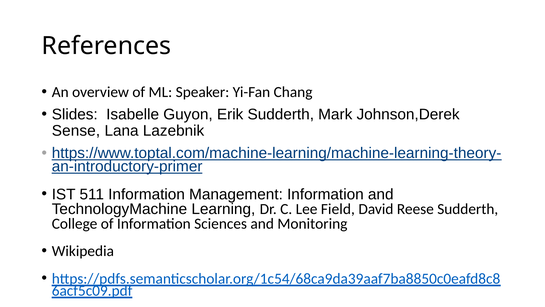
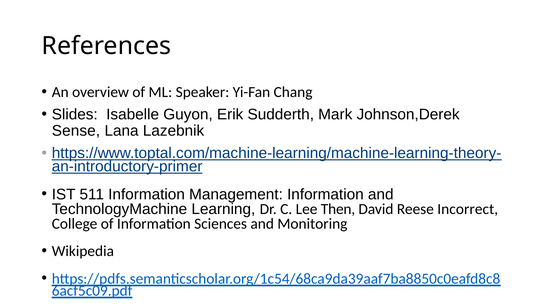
Field: Field -> Then
Reese Sudderth: Sudderth -> Incorrect
